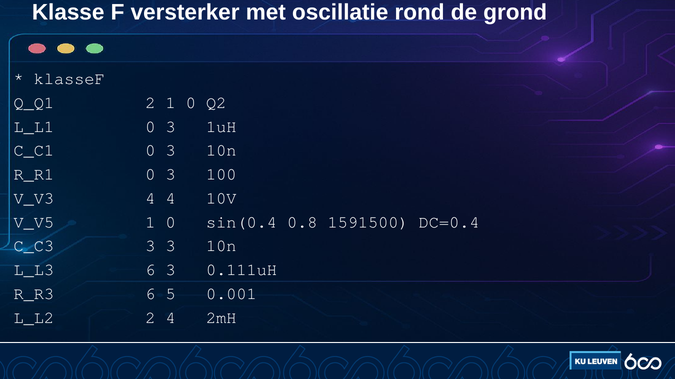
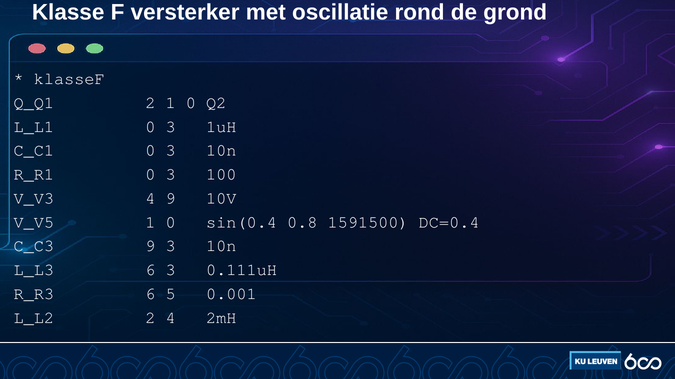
4 4: 4 -> 9
C_C3 3: 3 -> 9
